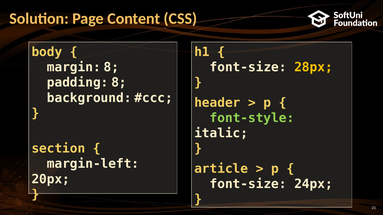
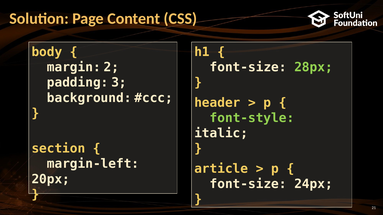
margin 8: 8 -> 2
28px colour: yellow -> light green
padding 8: 8 -> 3
